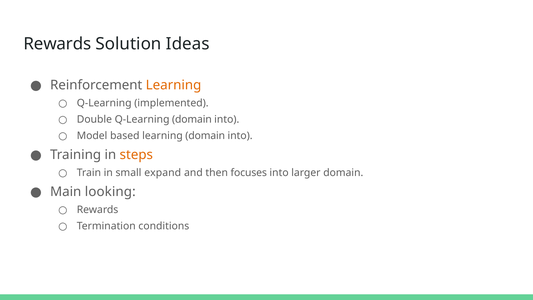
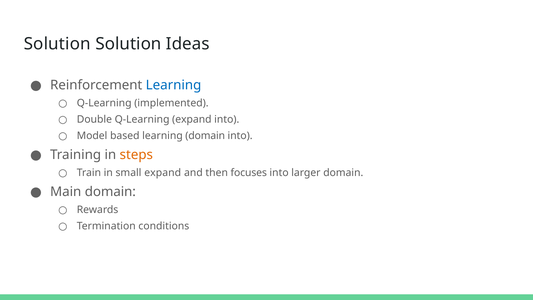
Rewards at (57, 44): Rewards -> Solution
Learning at (174, 85) colour: orange -> blue
Q-Learning domain: domain -> expand
Main looking: looking -> domain
